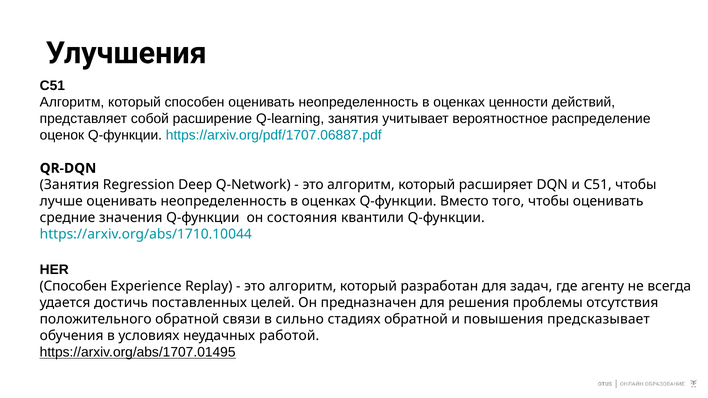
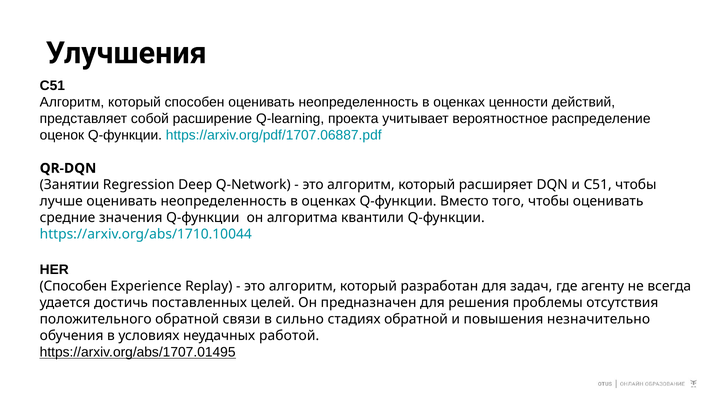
Q-learning занятия: занятия -> проекта
Занятия at (69, 185): Занятия -> Занятии
состояния: состояния -> алгоритма
предсказывает: предсказывает -> незначительно
